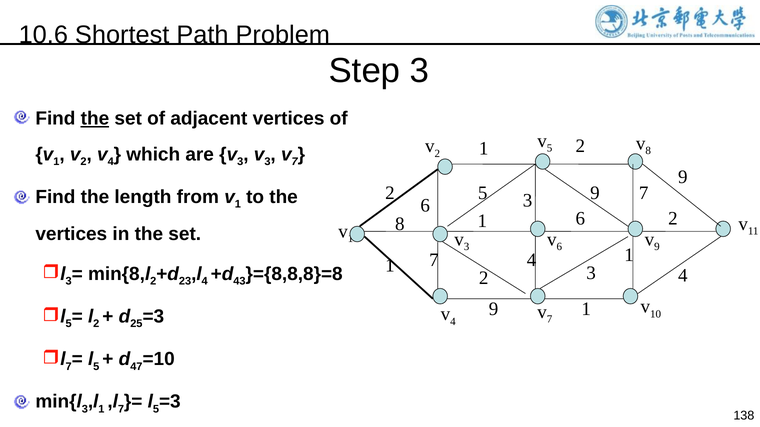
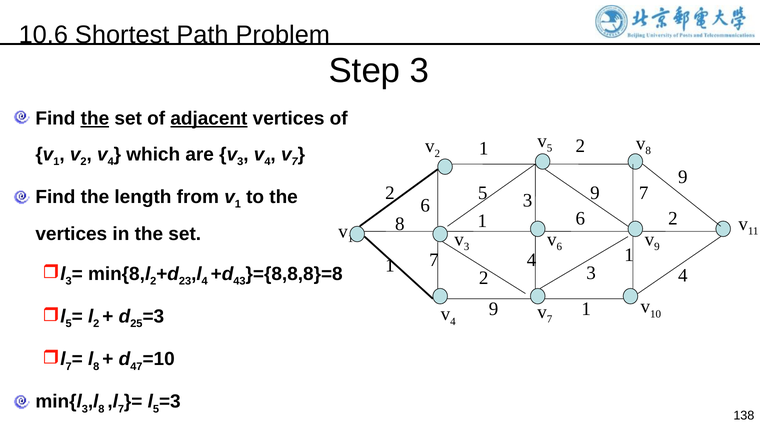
adjacent underline: none -> present
3 at (267, 162): 3 -> 4
5 at (96, 367): 5 -> 8
1 at (101, 410): 1 -> 8
